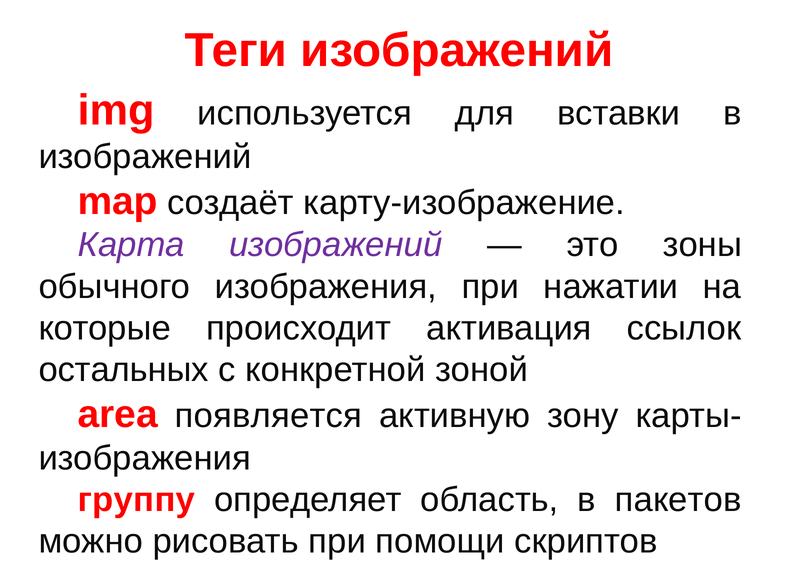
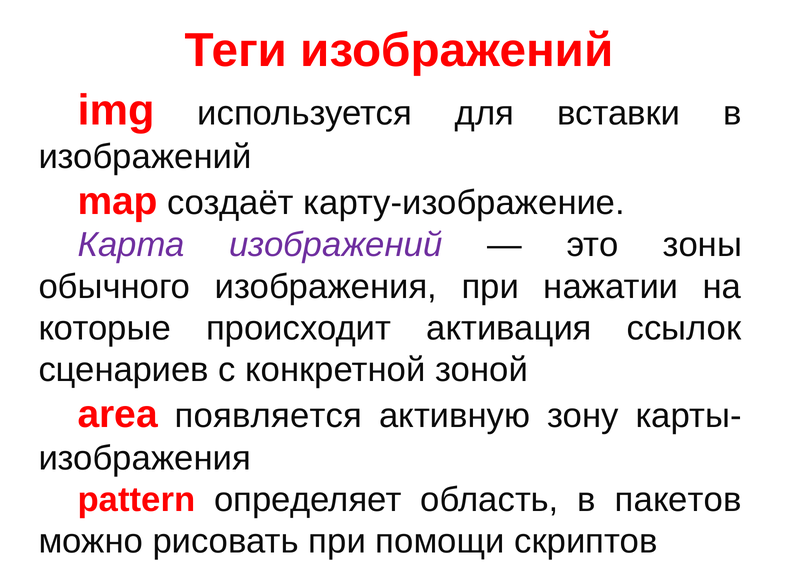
остальных: остальных -> сценариев
группу: группу -> pattern
